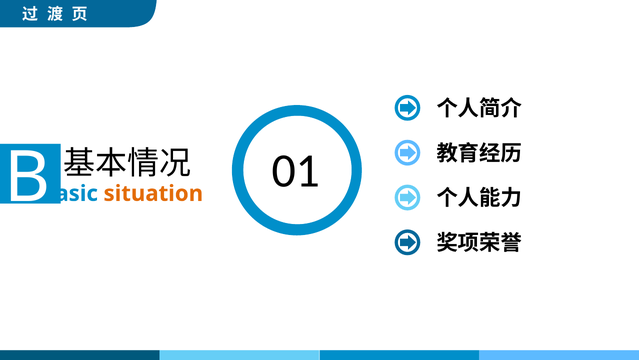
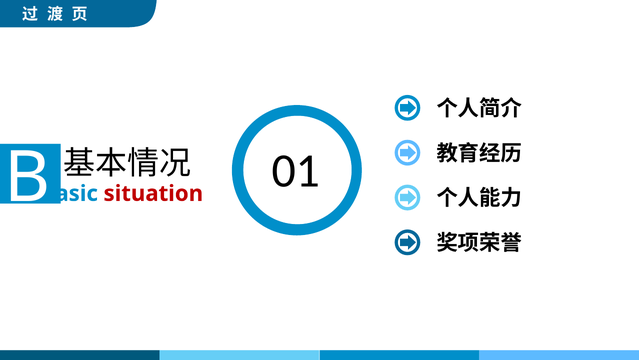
situation colour: orange -> red
